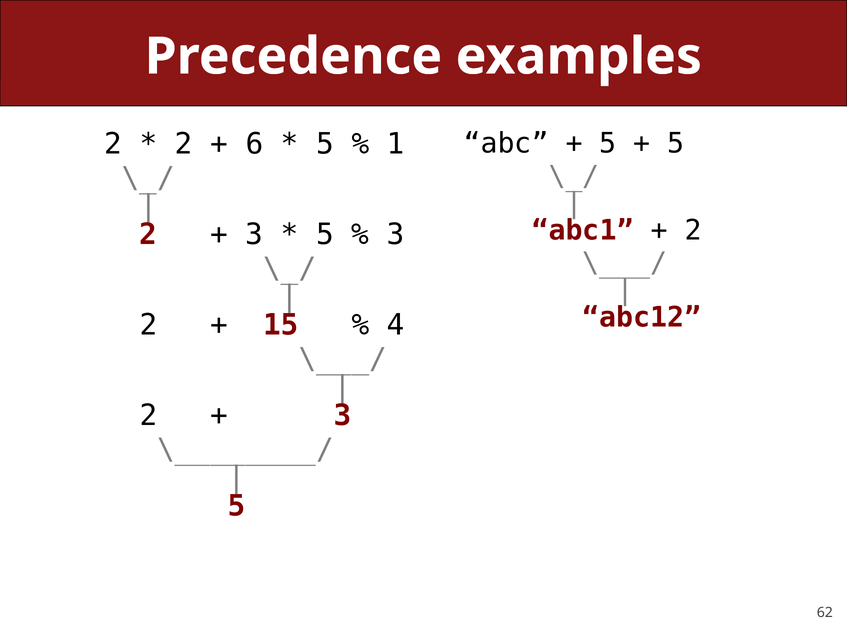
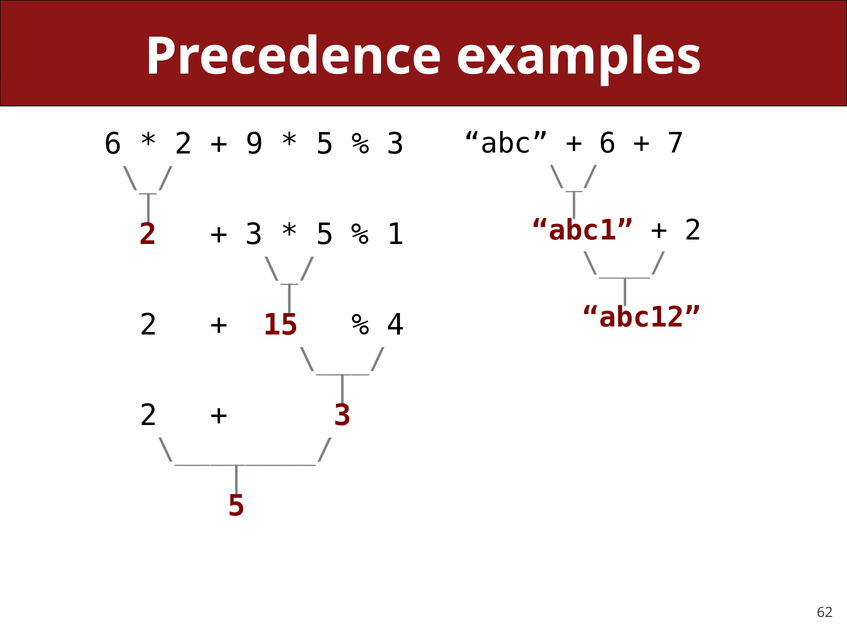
2 at (113, 144): 2 -> 6
6: 6 -> 9
1 at (396, 144): 1 -> 3
5 at (608, 144): 5 -> 6
5 at (676, 144): 5 -> 7
3 at (396, 235): 3 -> 1
